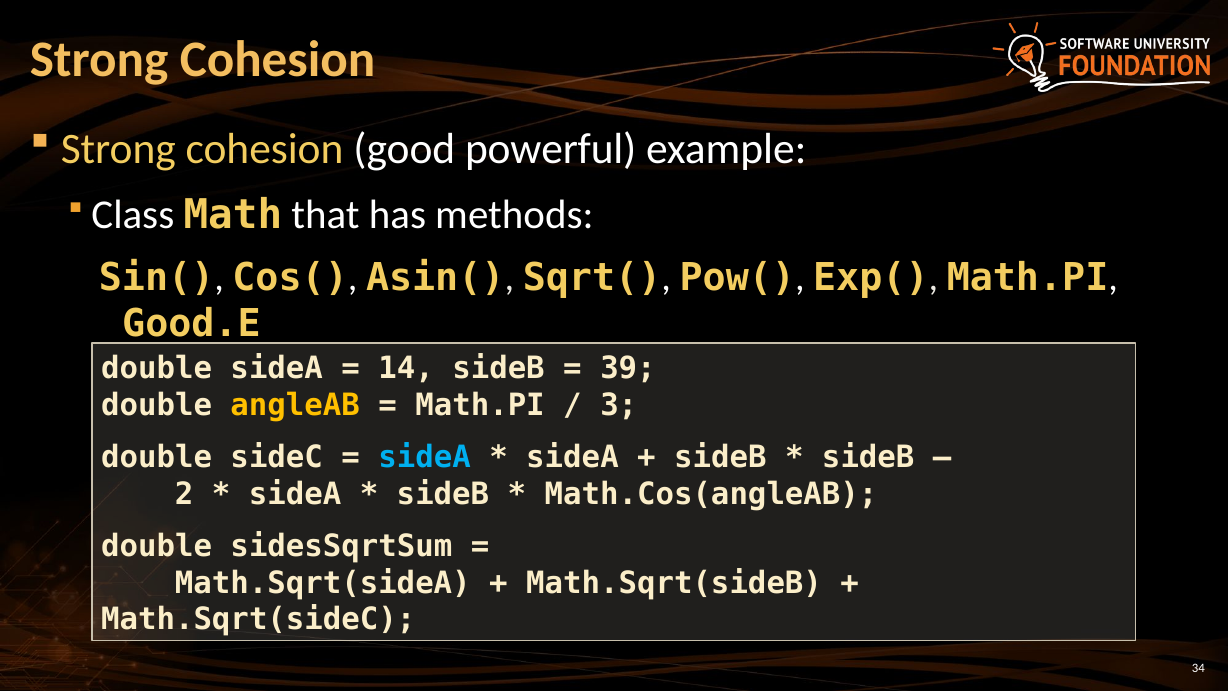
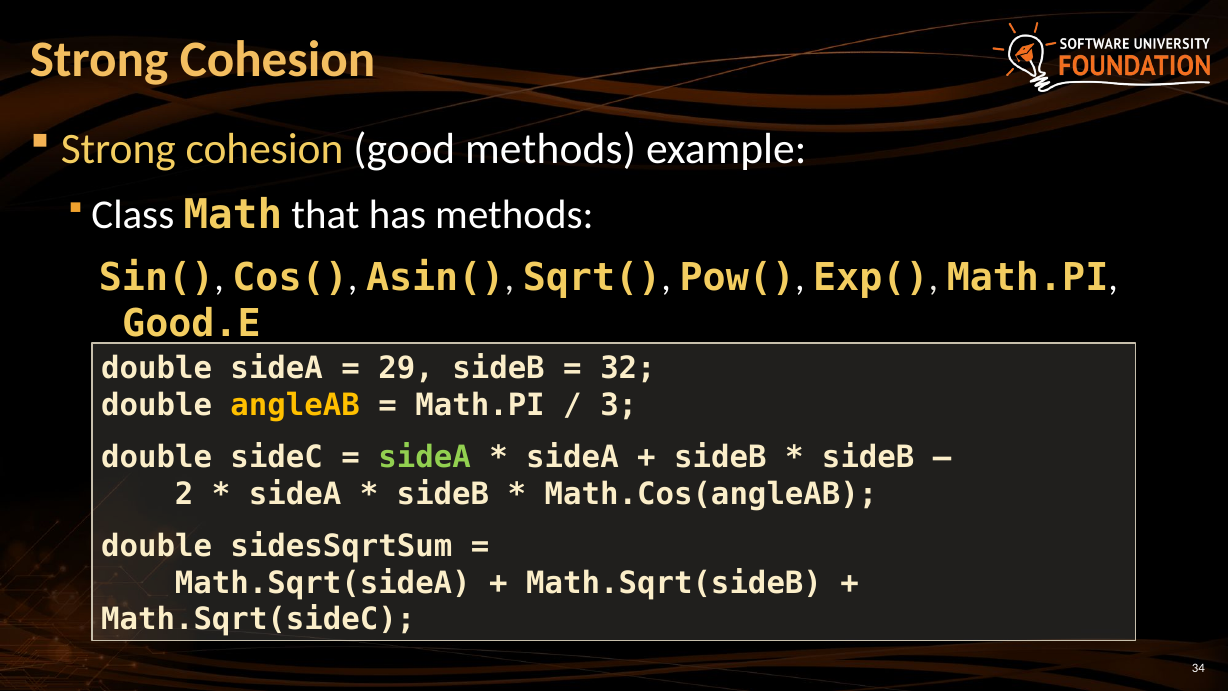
good powerful: powerful -> methods
14: 14 -> 29
39: 39 -> 32
sideA at (425, 457) colour: light blue -> light green
